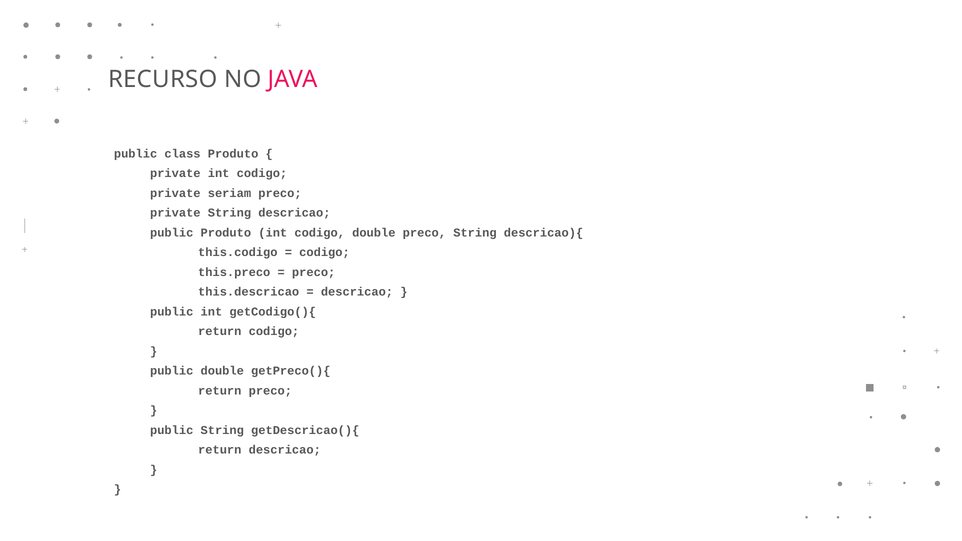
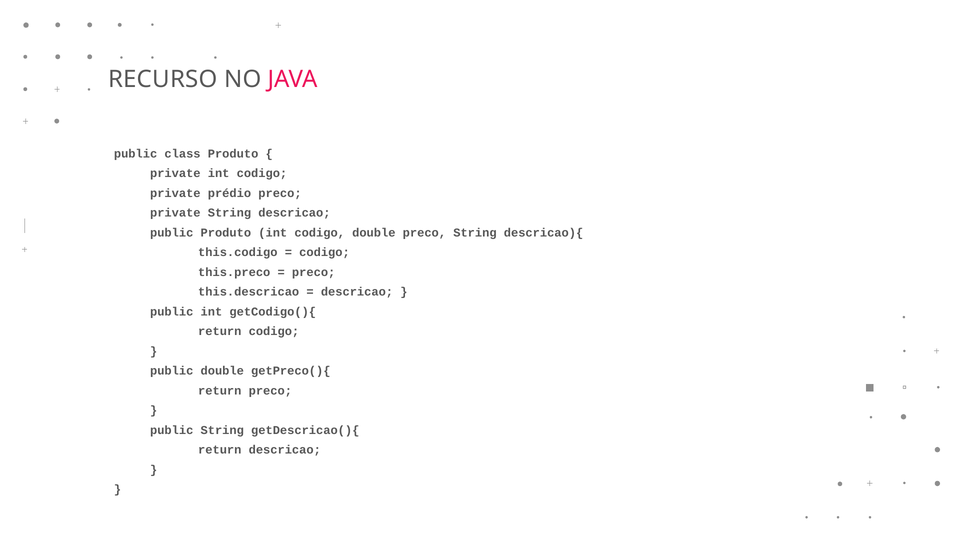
seriam: seriam -> prédio
